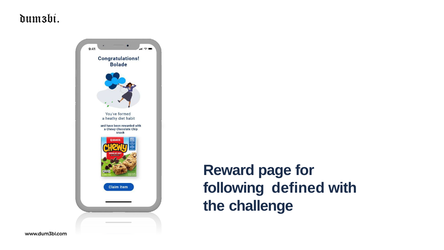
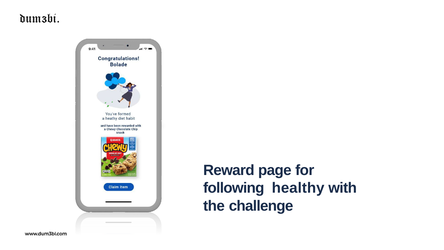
defined: defined -> healthy
